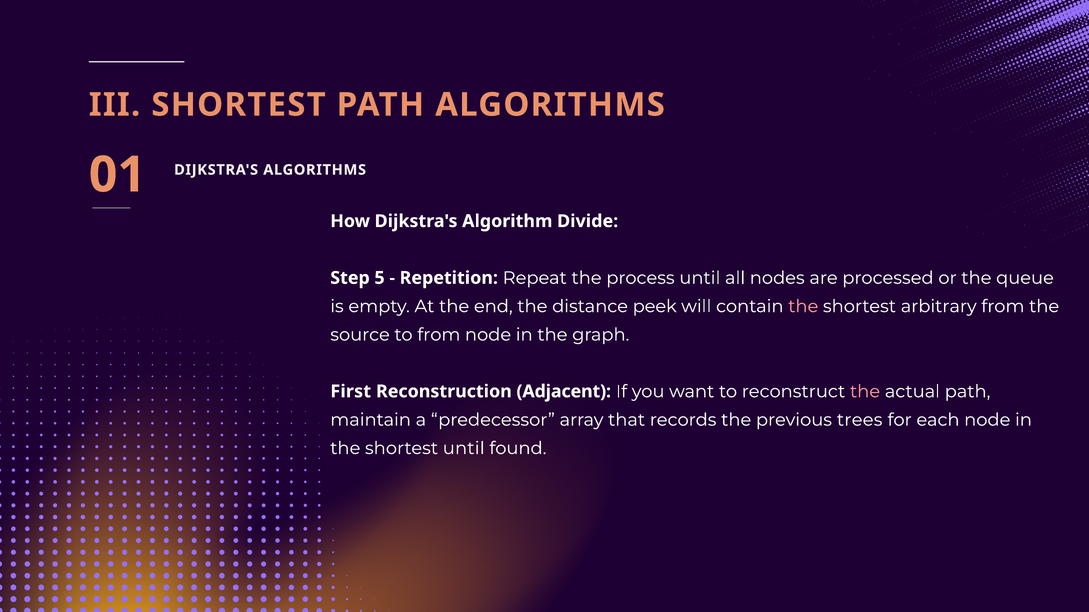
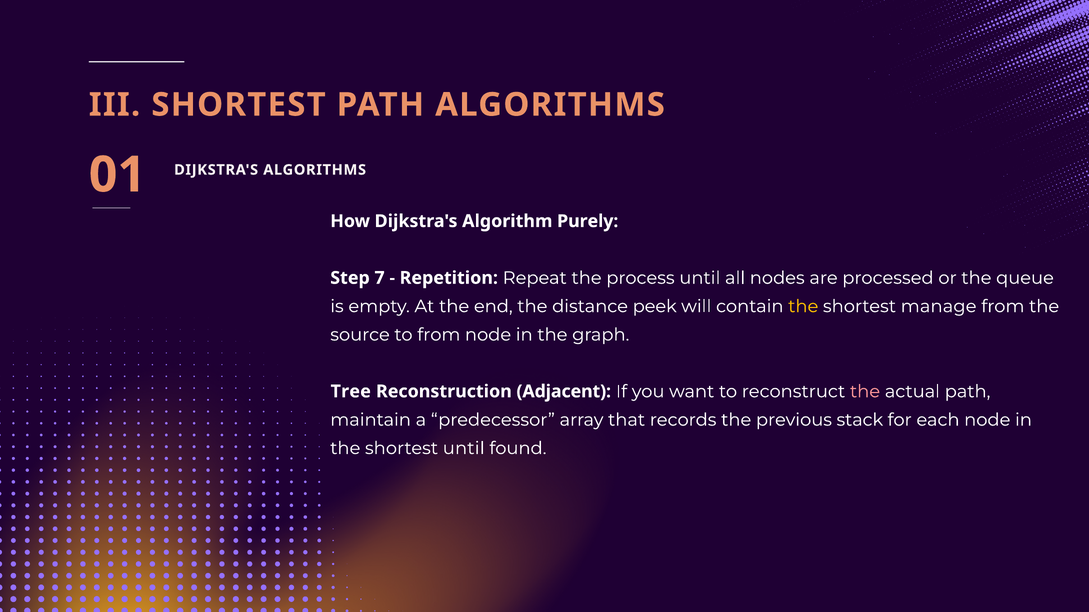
Divide: Divide -> Purely
5: 5 -> 7
the at (803, 307) colour: pink -> yellow
arbitrary: arbitrary -> manage
First: First -> Tree
trees: trees -> stack
